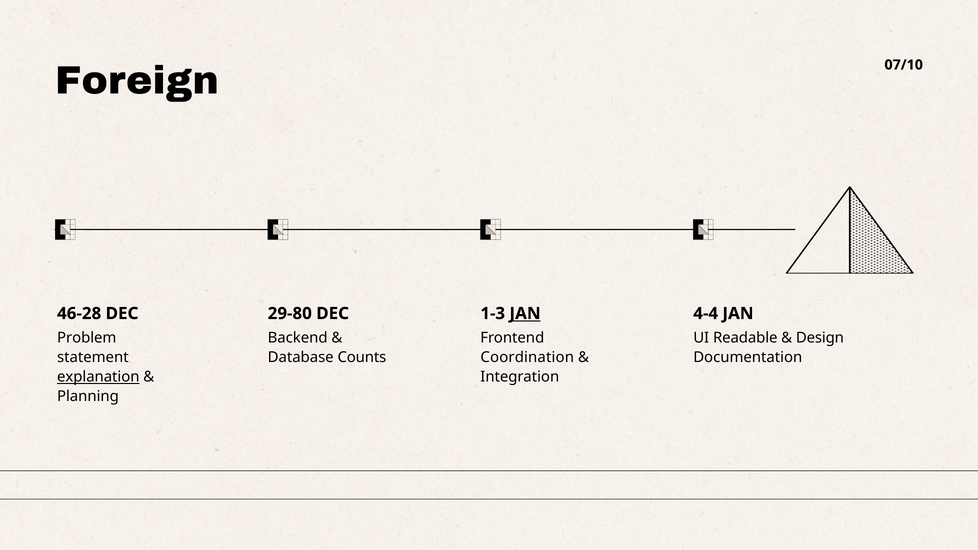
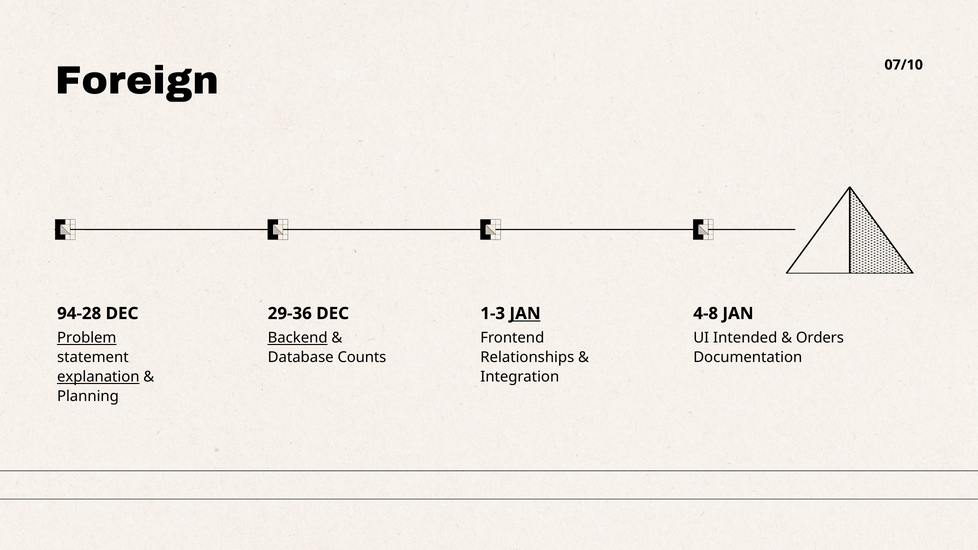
46-28: 46-28 -> 94-28
29-80: 29-80 -> 29-36
4-4: 4-4 -> 4-8
Problem underline: none -> present
Backend underline: none -> present
Readable: Readable -> Intended
Design: Design -> Orders
Coordination: Coordination -> Relationships
